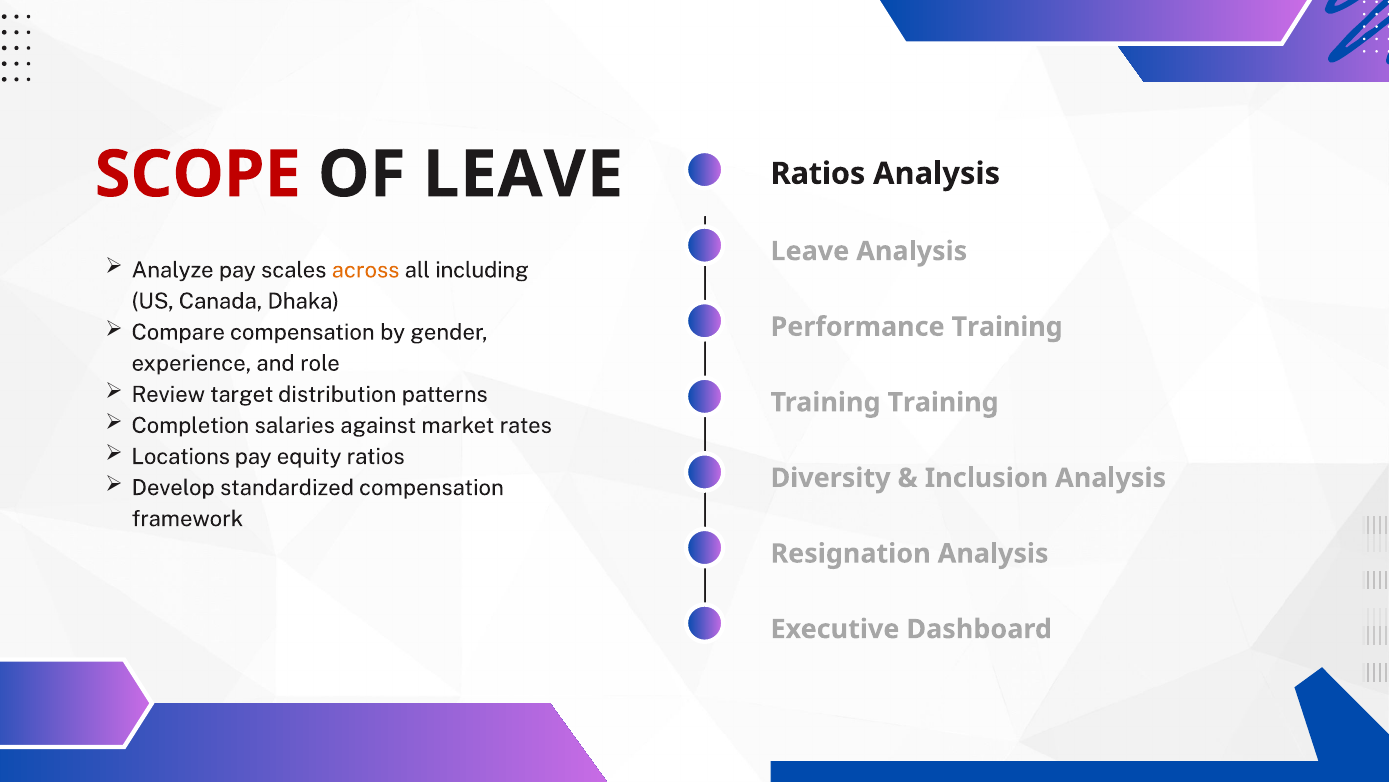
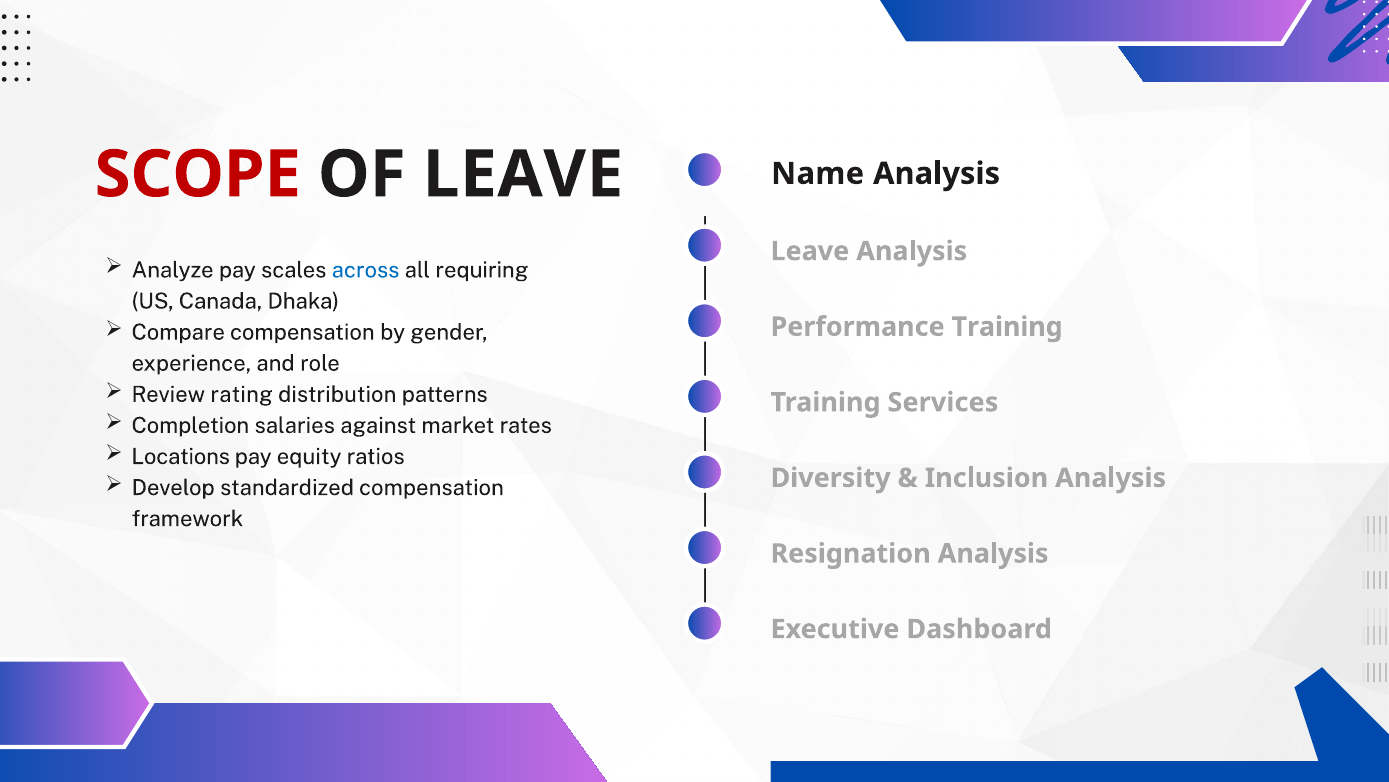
Ratios at (818, 173): Ratios -> Name
across colour: orange -> blue
including: including -> requiring
target: target -> rating
Training at (943, 402): Training -> Services
